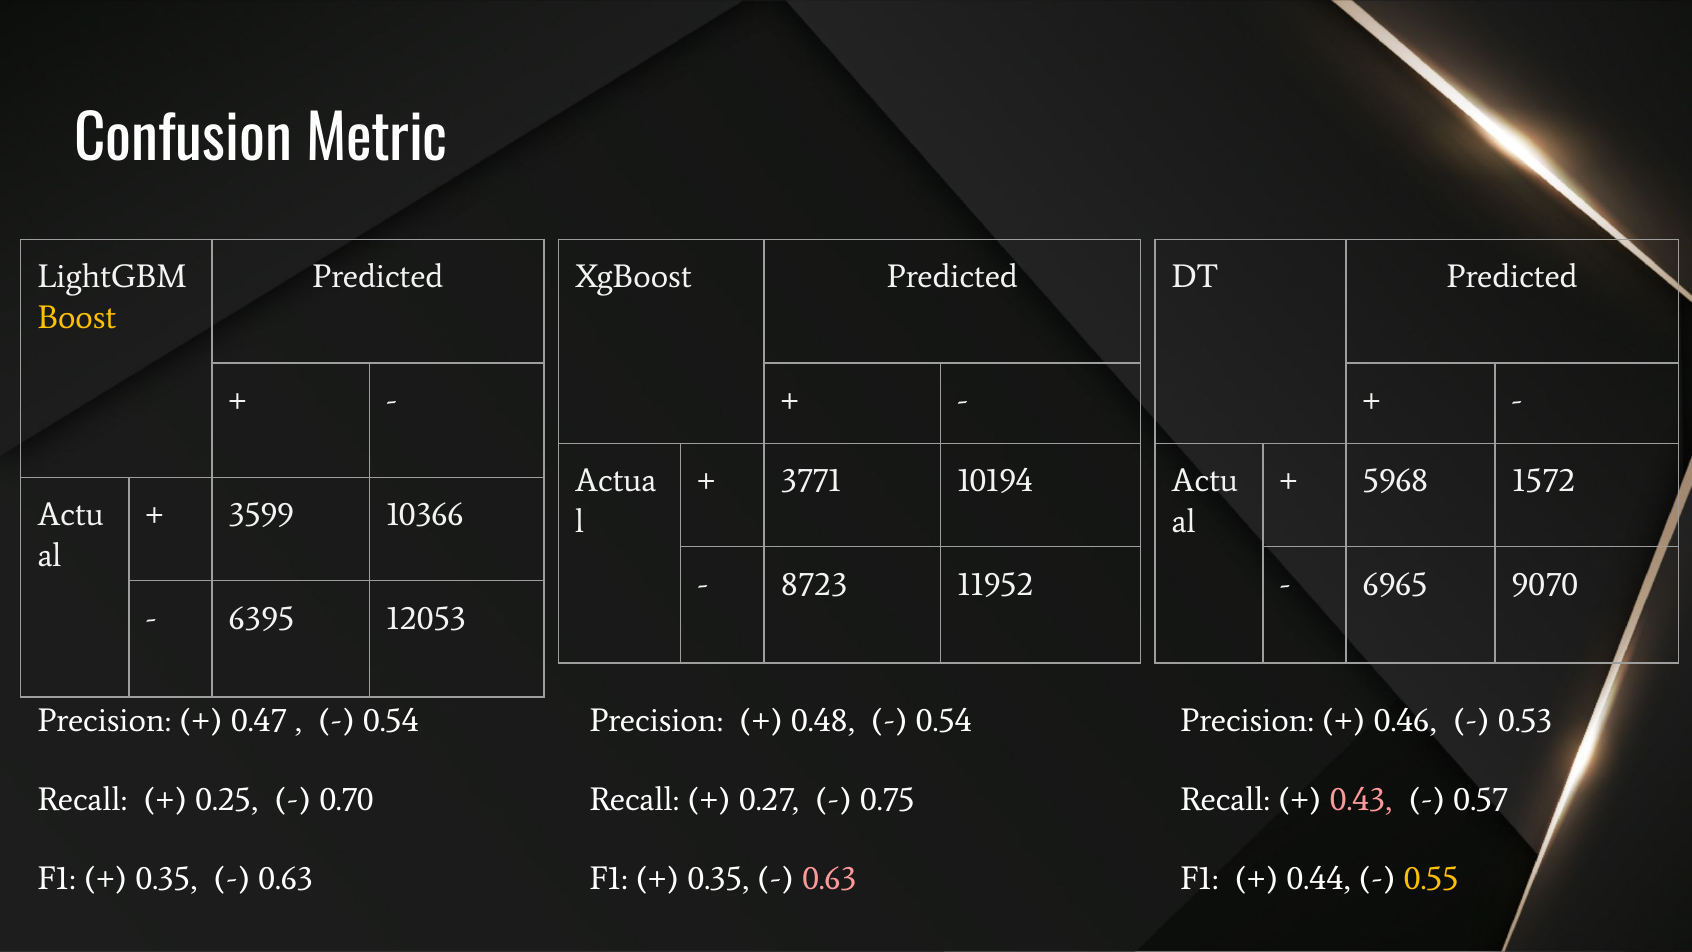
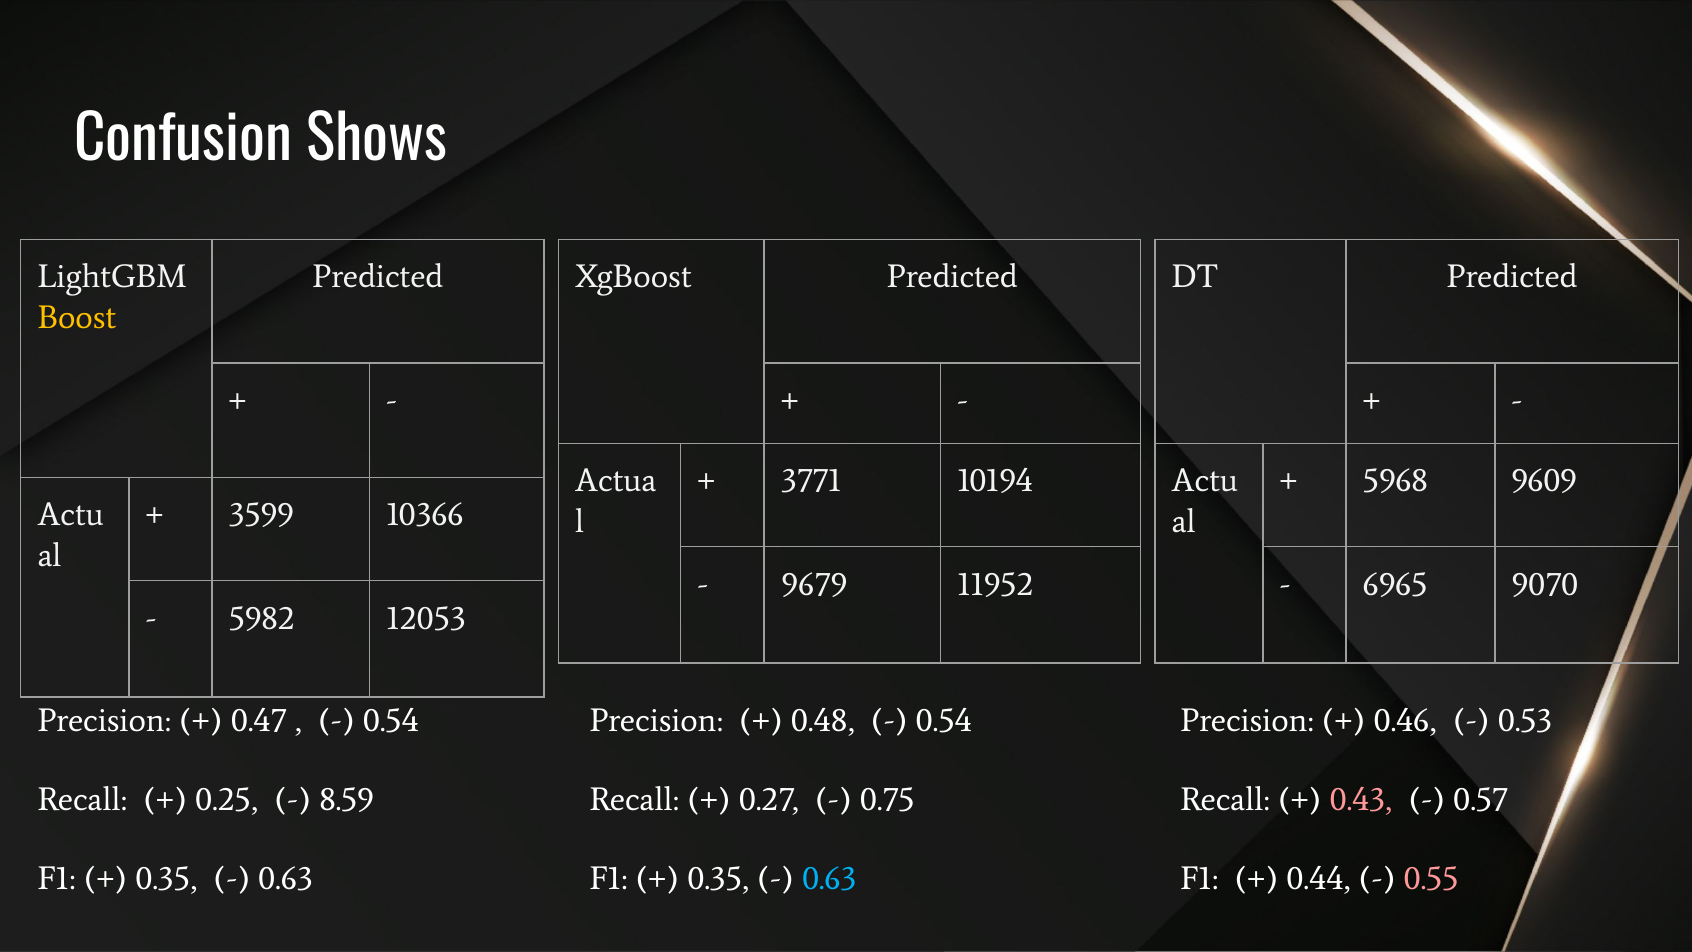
Metric: Metric -> Shows
1572: 1572 -> 9609
8723: 8723 -> 9679
6395: 6395 -> 5982
0.70: 0.70 -> 8.59
0.63 at (829, 878) colour: pink -> light blue
0.55 colour: yellow -> pink
